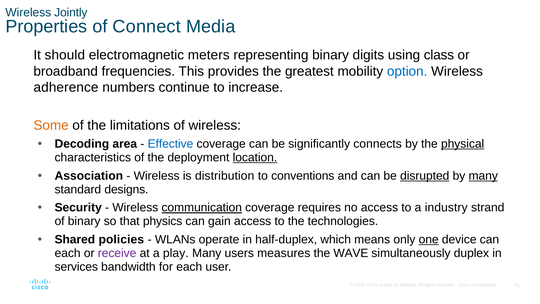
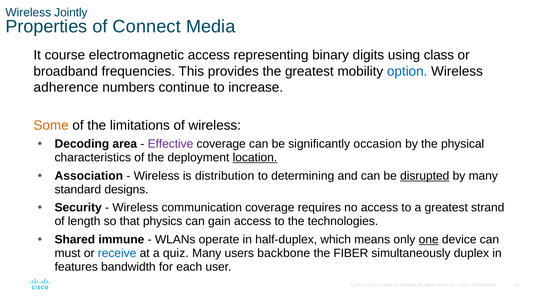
should: should -> course
electromagnetic meters: meters -> access
Effective colour: blue -> purple
connects: connects -> occasion
physical underline: present -> none
conventions: conventions -> determining
many at (483, 176) underline: present -> none
communication underline: present -> none
a industry: industry -> greatest
of binary: binary -> length
policies: policies -> immune
each at (68, 253): each -> must
receive colour: purple -> blue
play: play -> quiz
measures: measures -> backbone
WAVE: WAVE -> FIBER
services: services -> features
